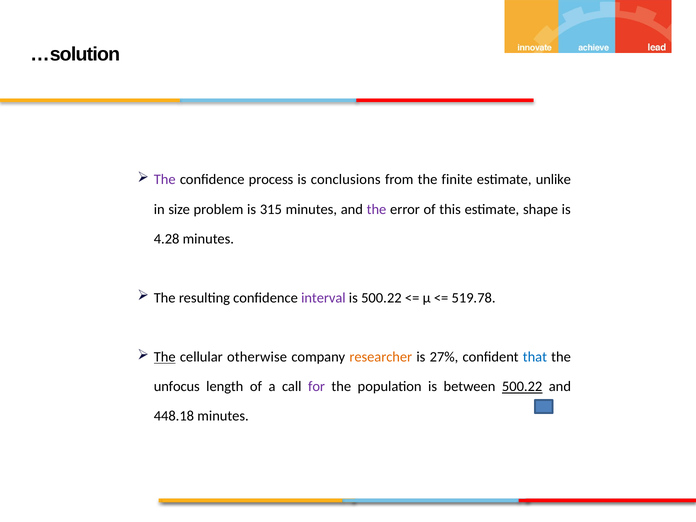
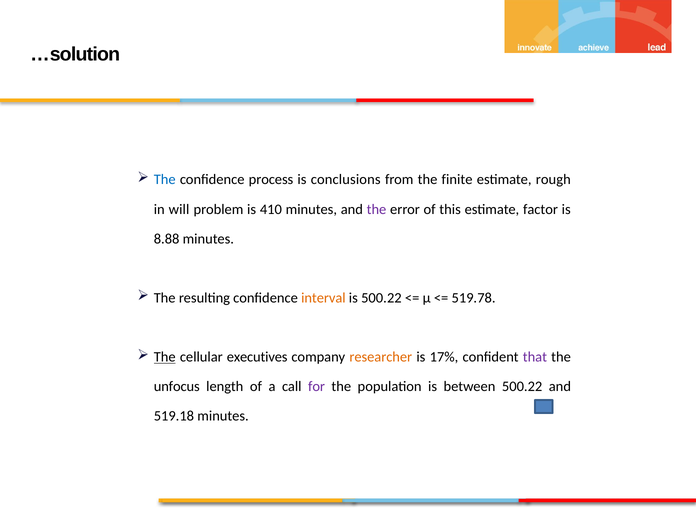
The at (165, 180) colour: purple -> blue
unlike: unlike -> rough
size: size -> will
315: 315 -> 410
shape: shape -> factor
4.28: 4.28 -> 8.88
interval colour: purple -> orange
otherwise: otherwise -> executives
27%: 27% -> 17%
that colour: blue -> purple
500.22 at (522, 387) underline: present -> none
448.18: 448.18 -> 519.18
